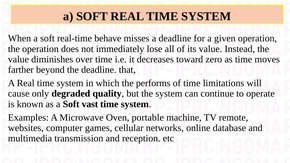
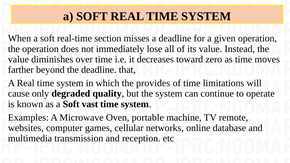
behave: behave -> section
performs: performs -> provides
